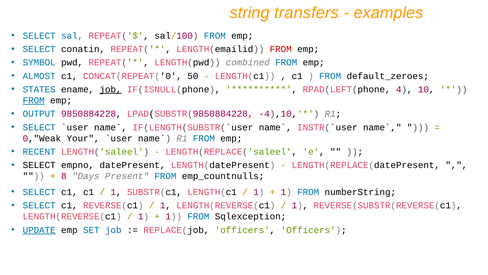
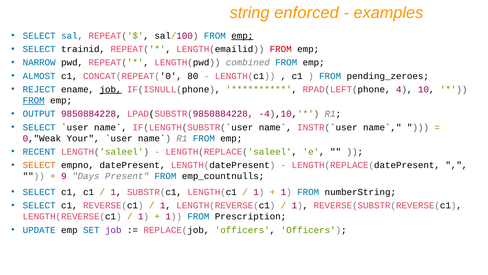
transfers: transfers -> enforced
emp at (242, 36) underline: none -> present
conatin: conatin -> trainid
SYMBOL: SYMBOL -> NARROW
50: 50 -> 80
default_zeroes: default_zeroes -> pending_zeroes
STATES: STATES -> REJECT
SELECT at (39, 165) colour: black -> orange
8: 8 -> 9
Sqlexception: Sqlexception -> Prescription
UPDATE underline: present -> none
job at (113, 230) colour: blue -> purple
